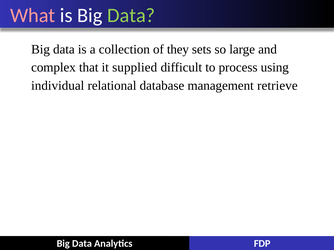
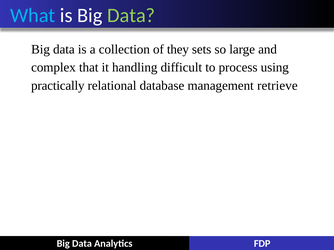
What colour: pink -> light blue
supplied: supplied -> handling
individual: individual -> practically
